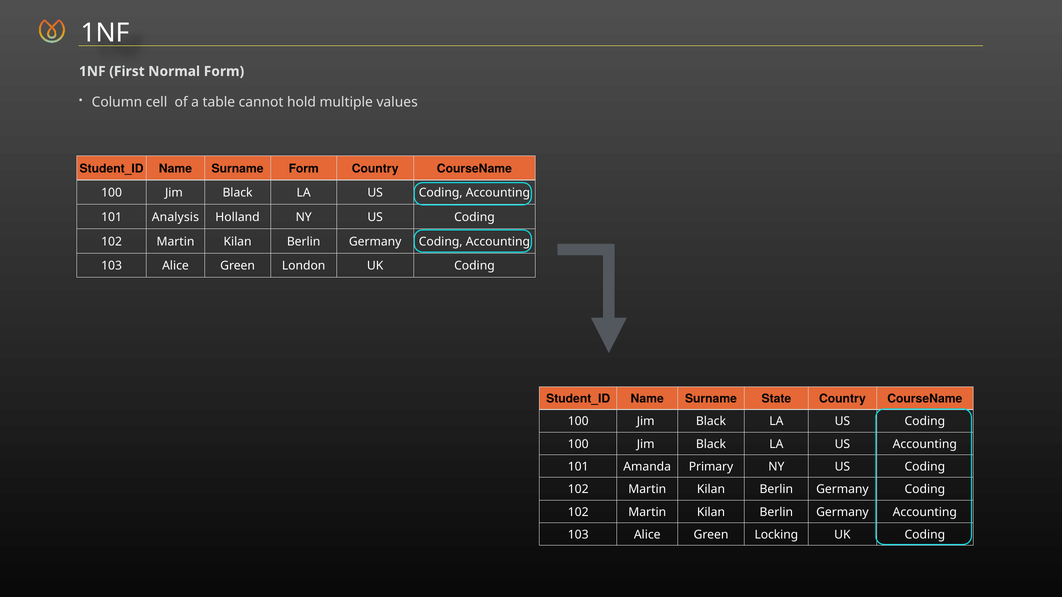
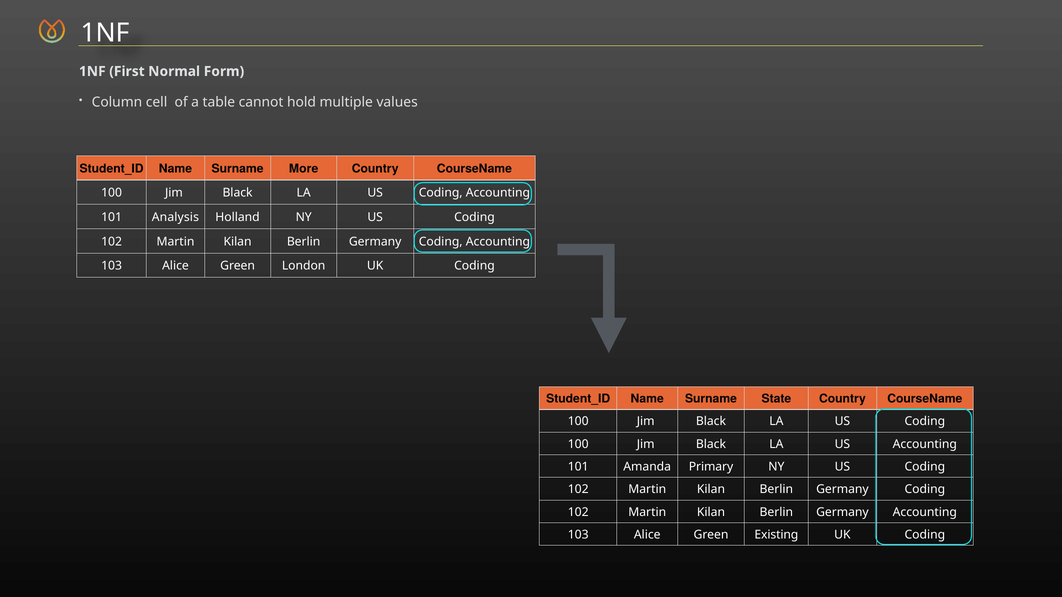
Surname Form: Form -> More
Locking: Locking -> Existing
